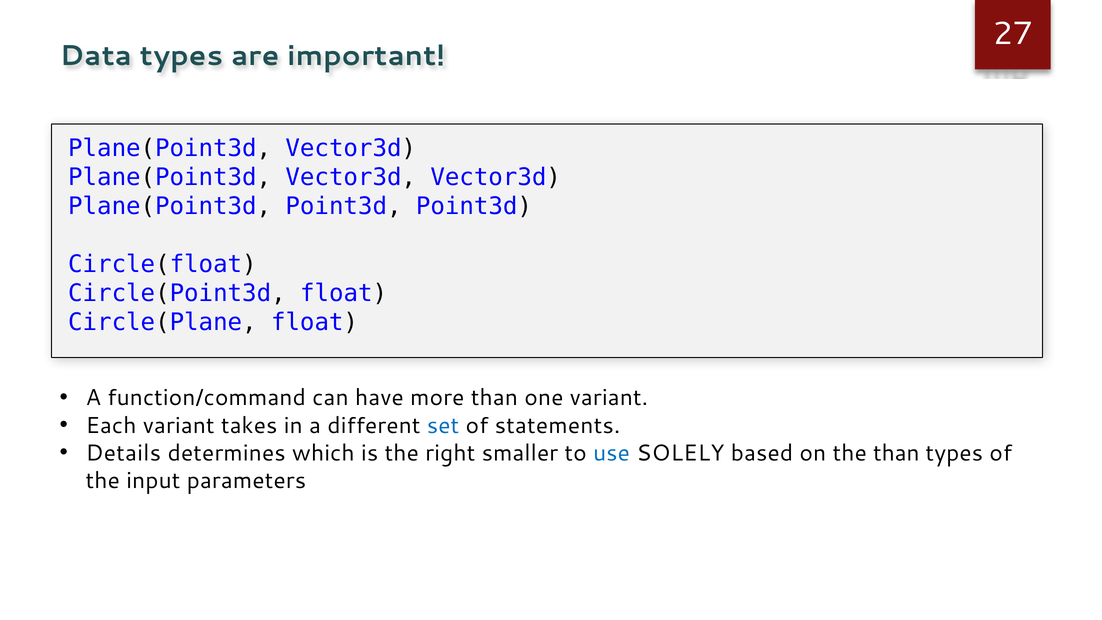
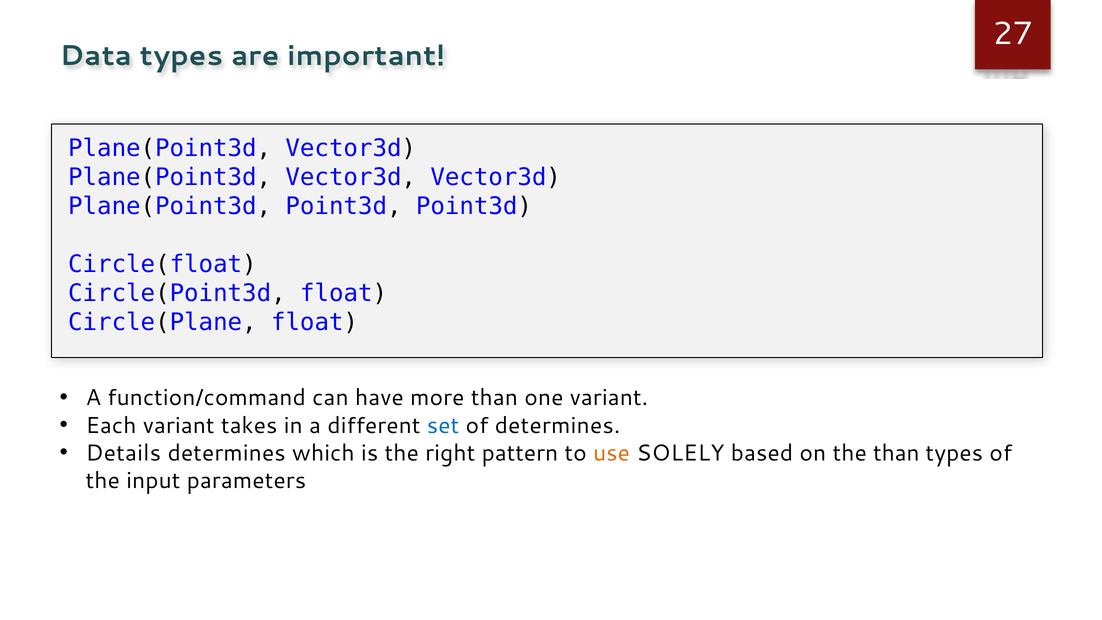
of statements: statements -> determines
smaller: smaller -> pattern
use colour: blue -> orange
